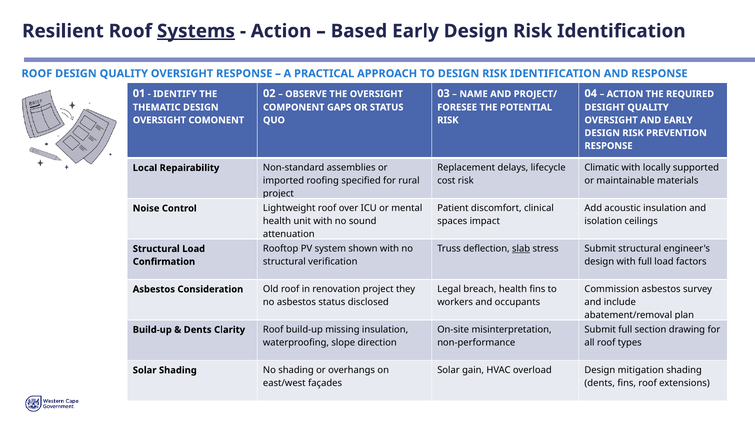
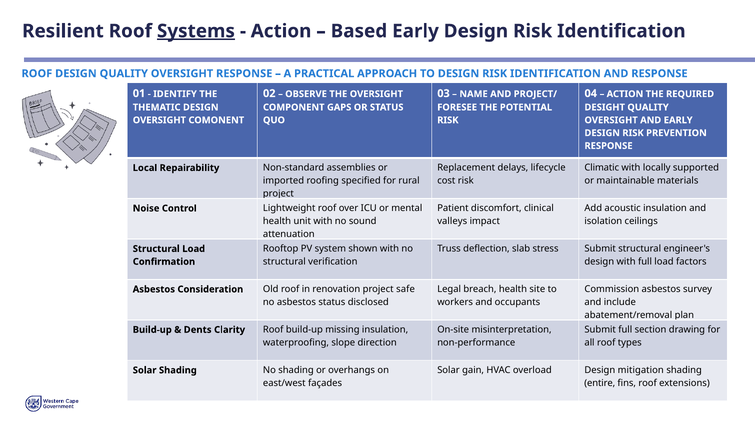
spaces: spaces -> valleys
slab underline: present -> none
health fins: fins -> site
they: they -> safe
dents at (600, 383): dents -> entire
